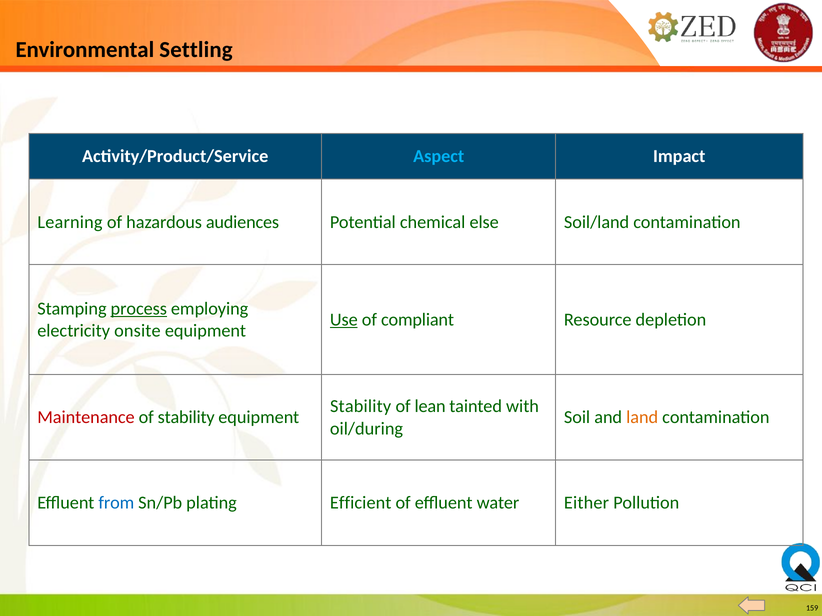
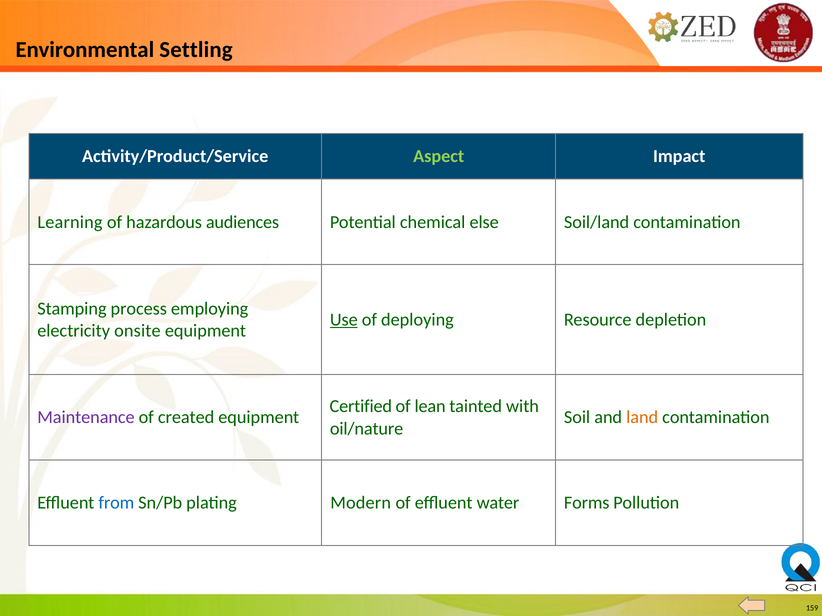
Aspect colour: light blue -> light green
process underline: present -> none
compliant: compliant -> deploying
Stability at (361, 407): Stability -> Certified
Maintenance colour: red -> purple
of stability: stability -> created
oil/during: oil/during -> oil/nature
Efficient: Efficient -> Modern
Either: Either -> Forms
